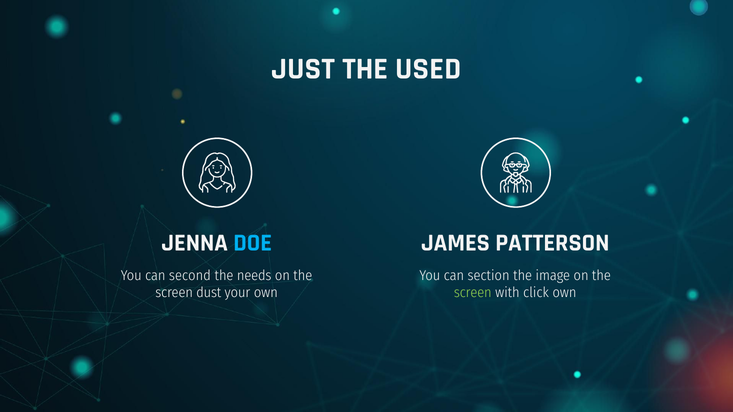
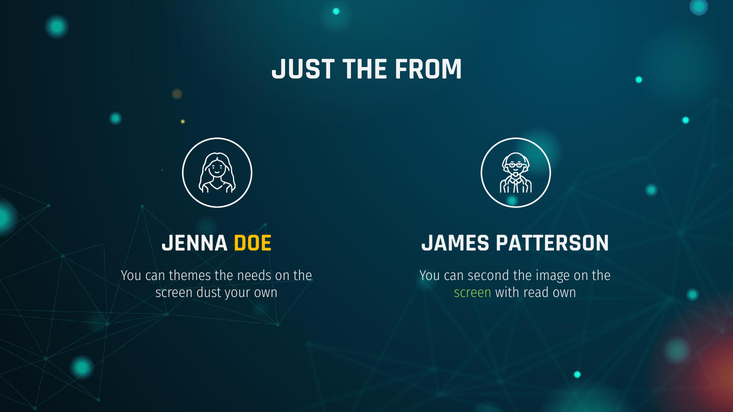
USED: USED -> FROM
DOE colour: light blue -> yellow
second: second -> themes
section: section -> second
click: click -> read
